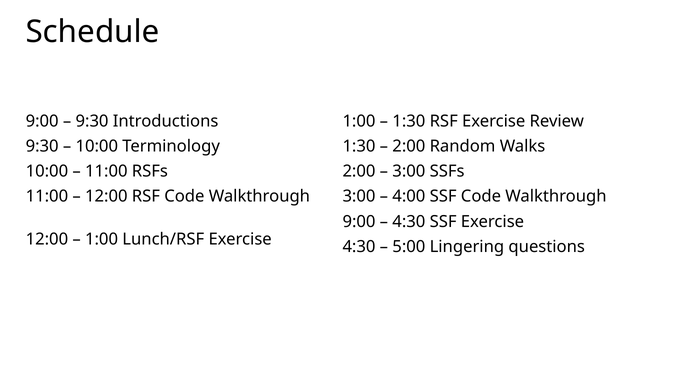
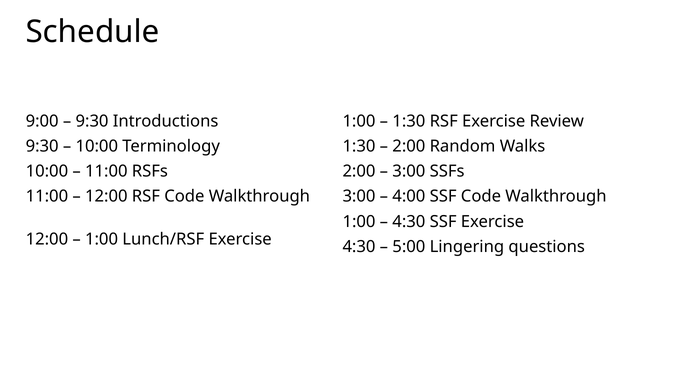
9:00 at (359, 222): 9:00 -> 1:00
